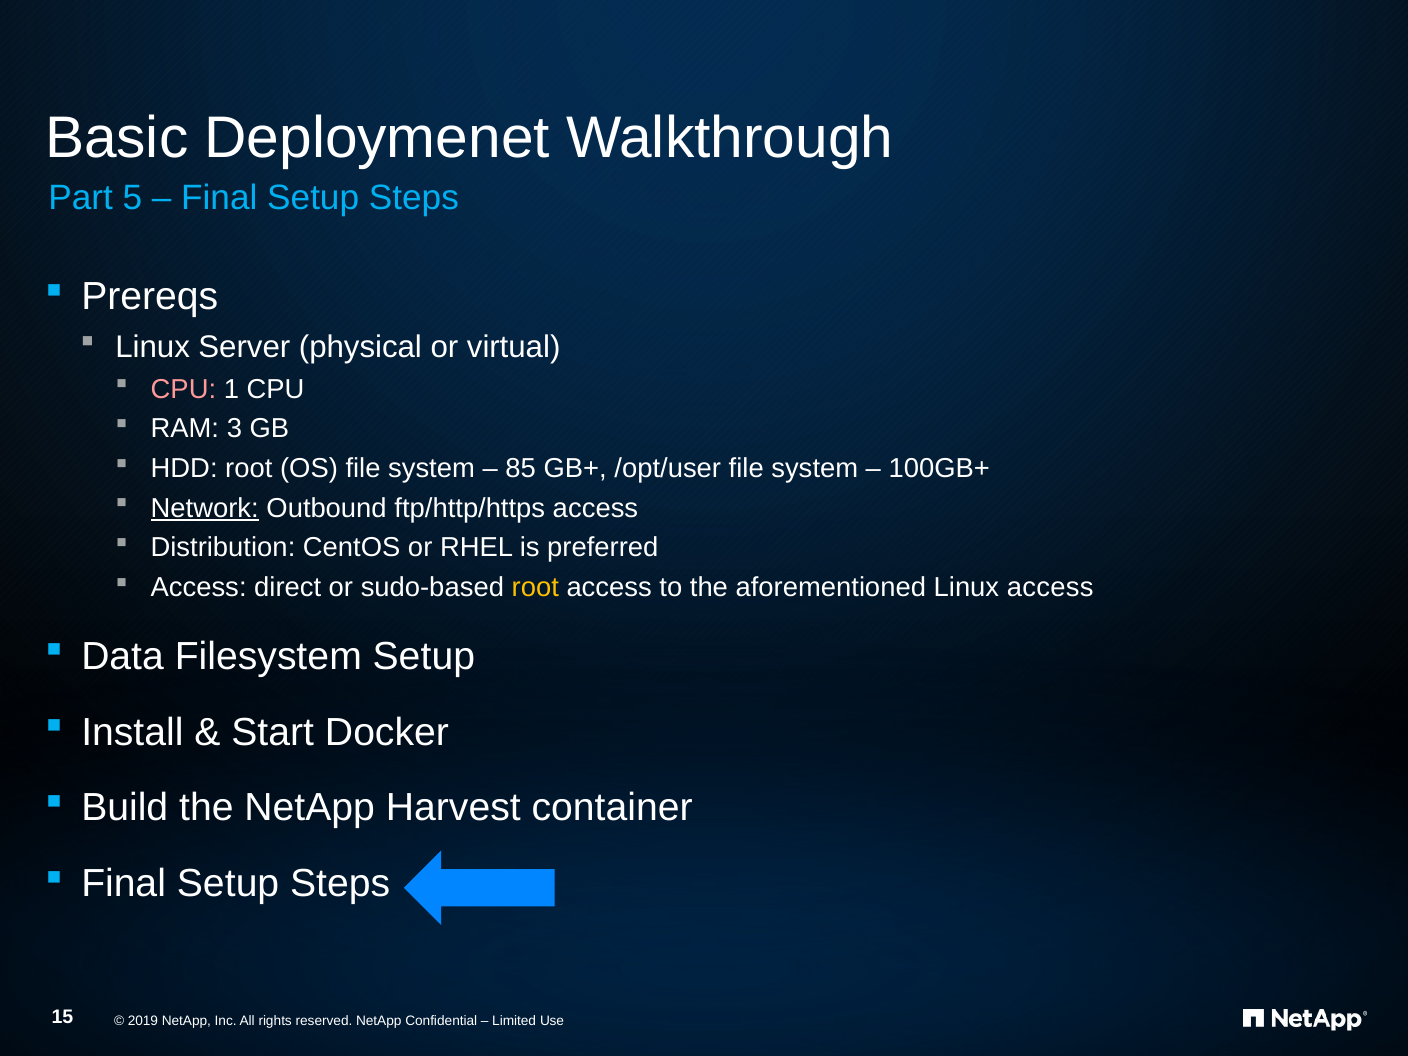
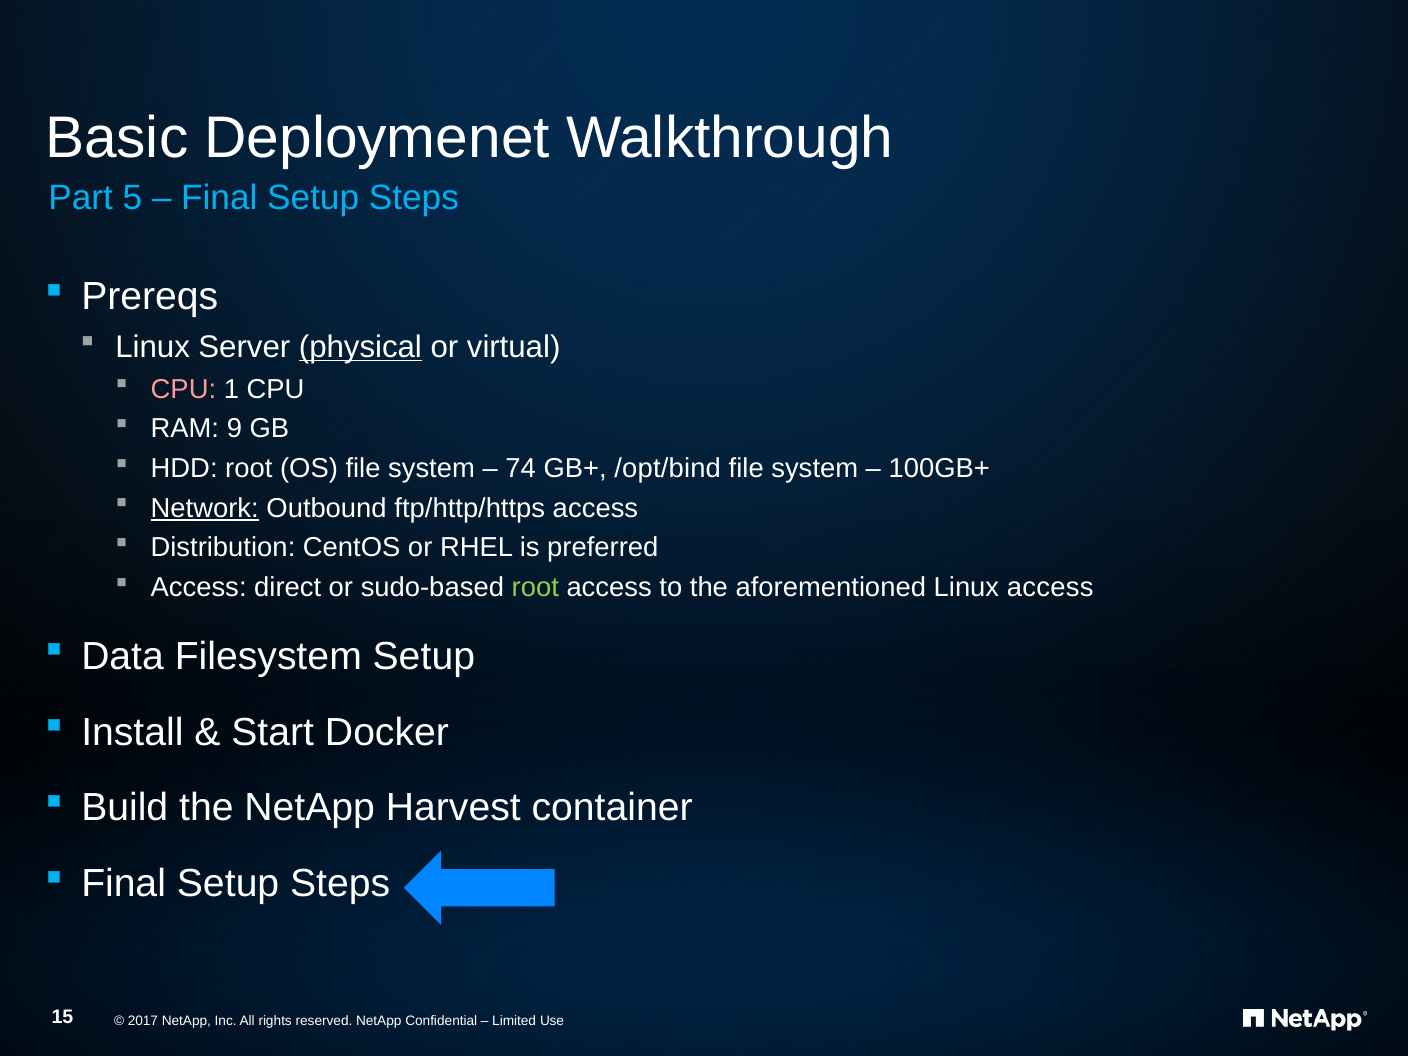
physical underline: none -> present
3: 3 -> 9
85: 85 -> 74
/opt/user: /opt/user -> /opt/bind
root at (535, 588) colour: yellow -> light green
2019: 2019 -> 2017
